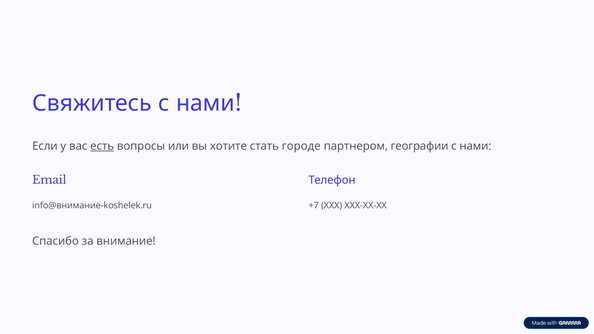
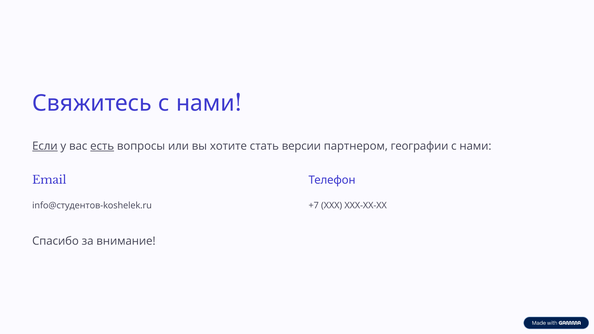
Если underline: none -> present
городе: городе -> версии
info@внимание-koshelek.ru: info@внимание-koshelek.ru -> info@студентов-koshelek.ru
